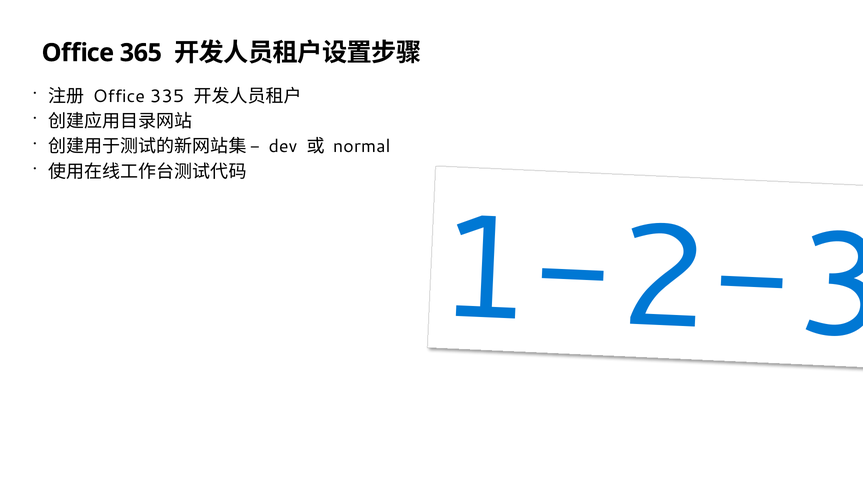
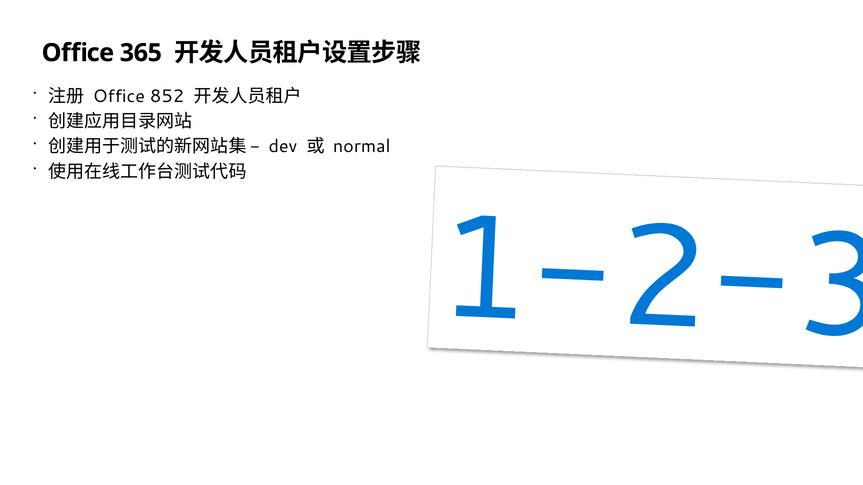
335: 335 -> 852
